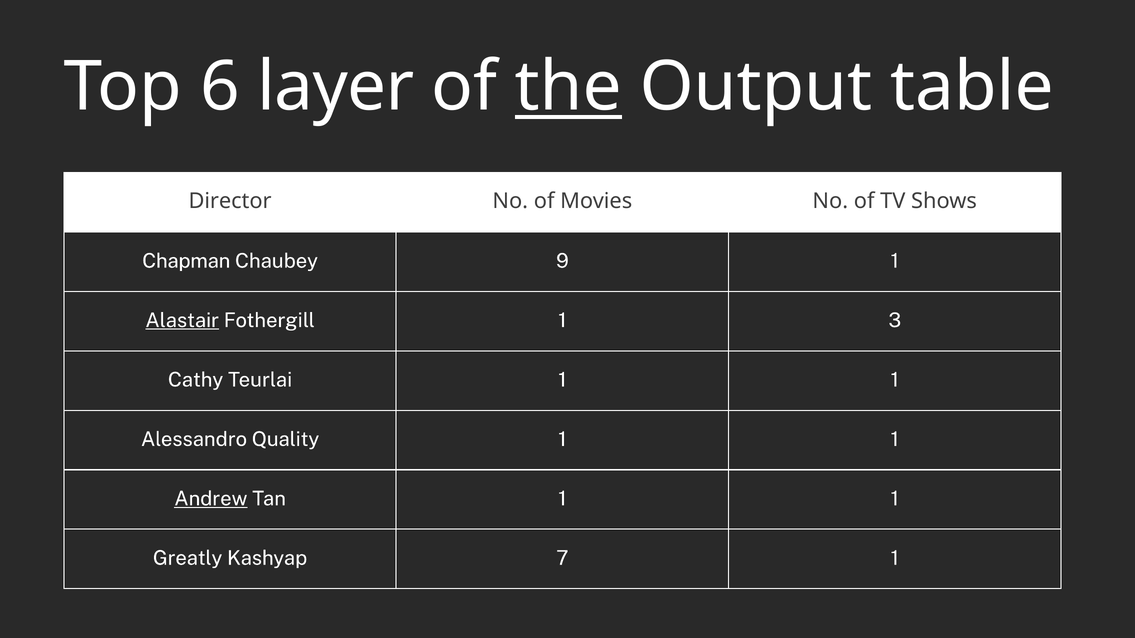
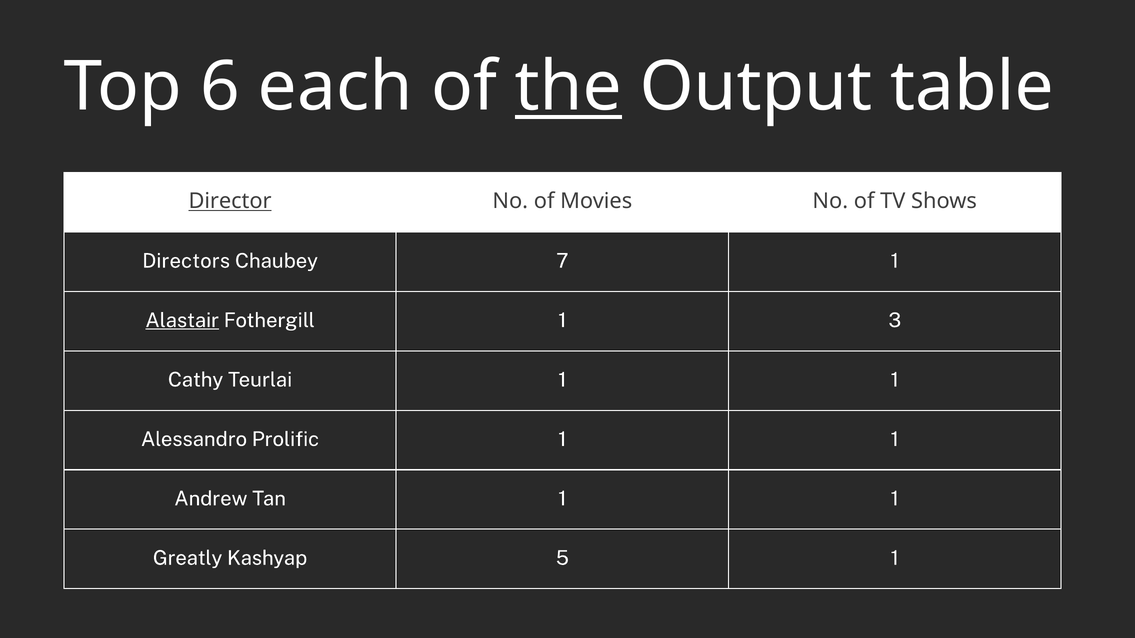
layer: layer -> each
Director underline: none -> present
Chapman: Chapman -> Directors
9: 9 -> 7
Quality: Quality -> Prolific
Andrew underline: present -> none
7: 7 -> 5
